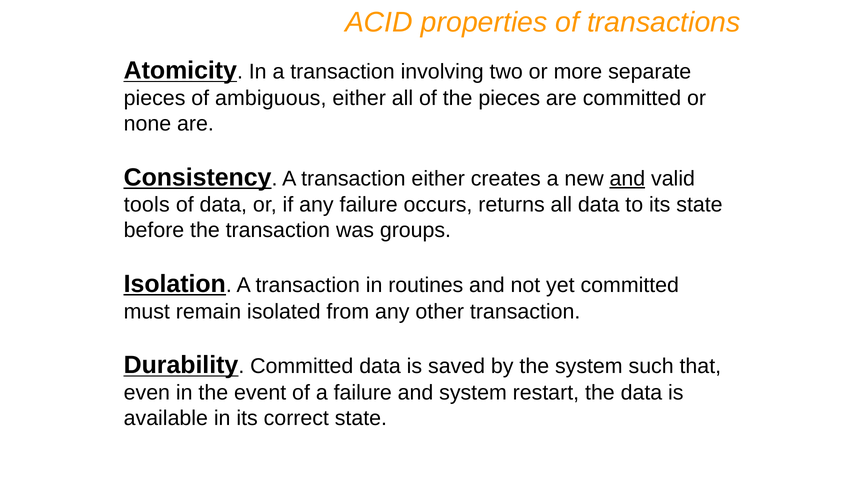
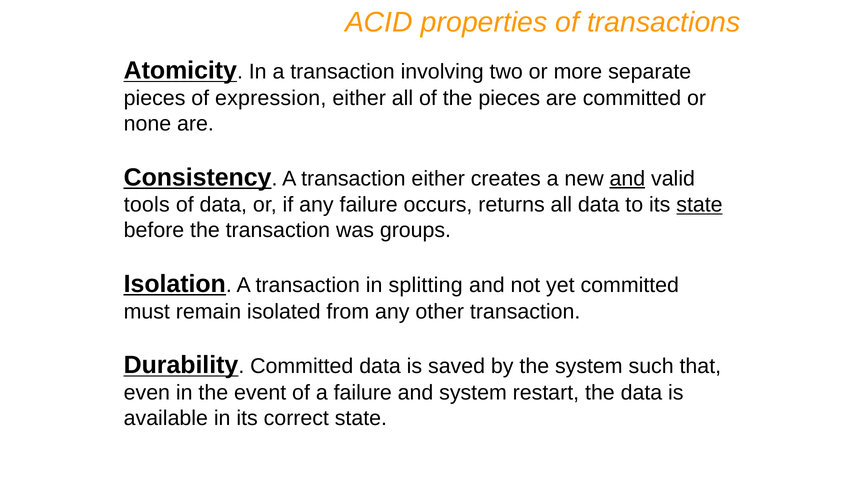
ambiguous: ambiguous -> expression
state at (699, 205) underline: none -> present
routines: routines -> splitting
